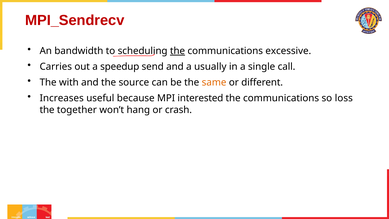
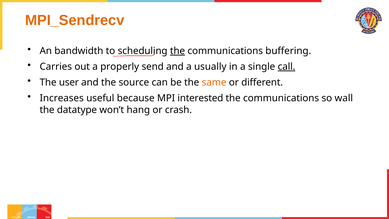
MPI_Sendrecv colour: red -> orange
excessive: excessive -> buffering
speedup: speedup -> properly
call underline: none -> present
with: with -> user
loss: loss -> wall
together: together -> datatype
